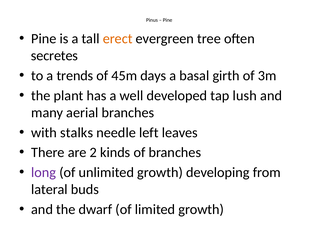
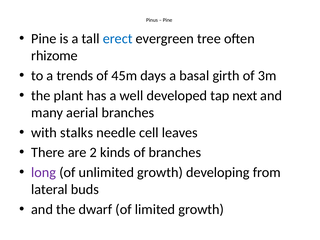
erect colour: orange -> blue
secretes: secretes -> rhizome
lush: lush -> next
left: left -> cell
